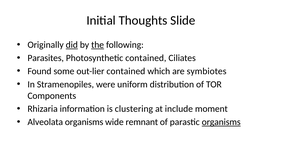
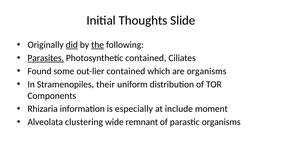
Parasites underline: none -> present
are symbiotes: symbiotes -> organisms
were: were -> their
clustering: clustering -> especially
Alveolata organisms: organisms -> clustering
organisms at (221, 122) underline: present -> none
